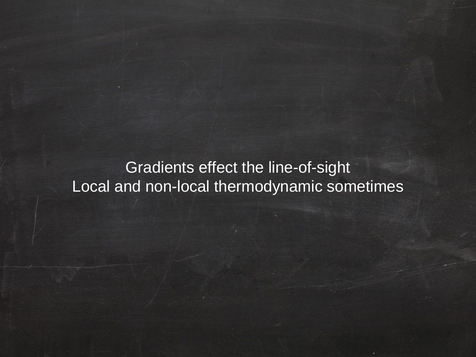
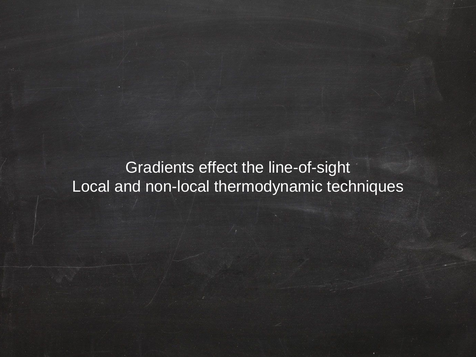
sometimes: sometimes -> techniques
